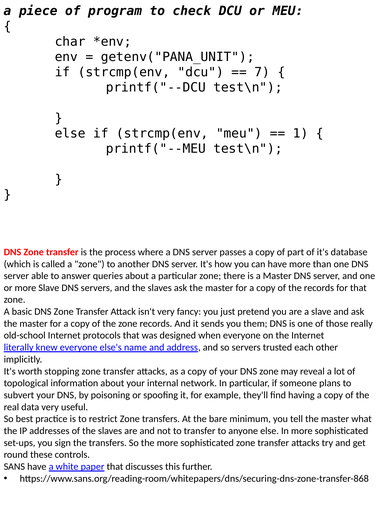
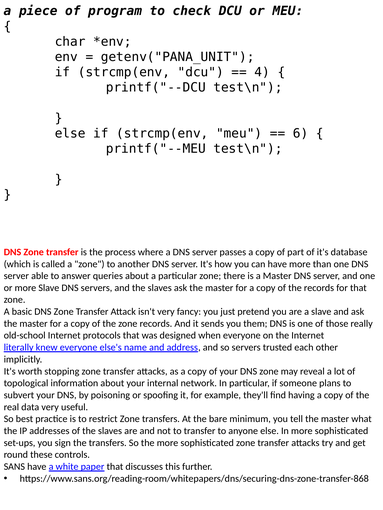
7: 7 -> 4
1: 1 -> 6
